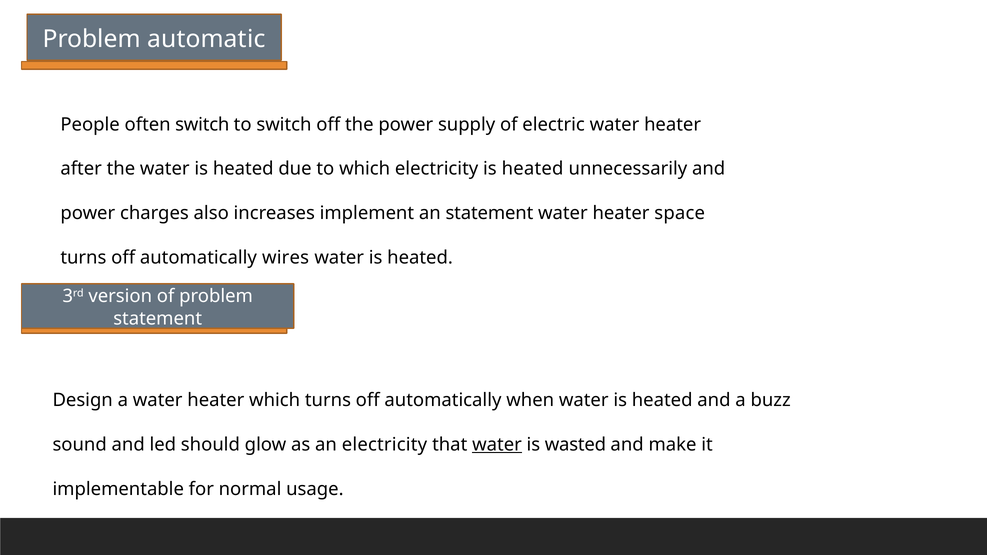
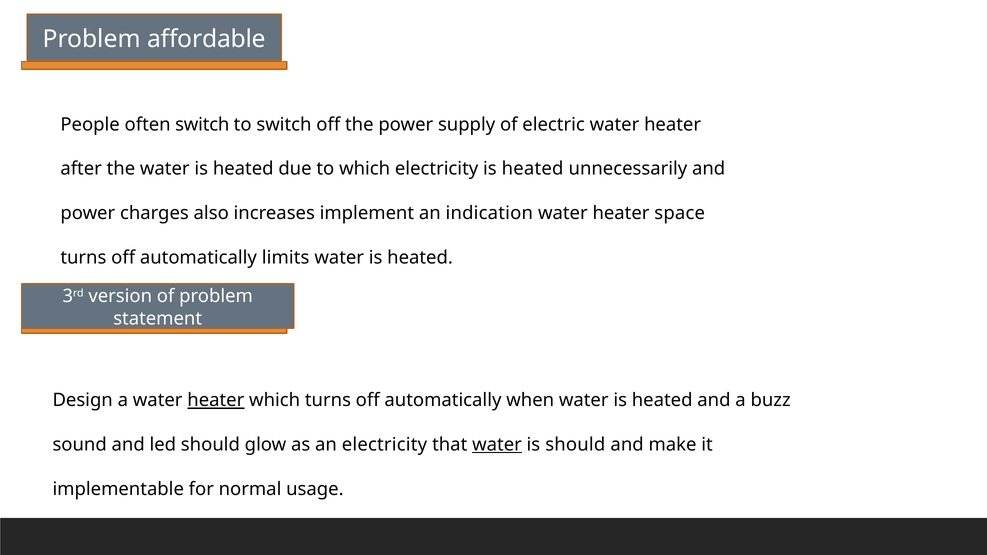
automatic: automatic -> affordable
an statement: statement -> indication
wires: wires -> limits
heater at (216, 400) underline: none -> present
is wasted: wasted -> should
